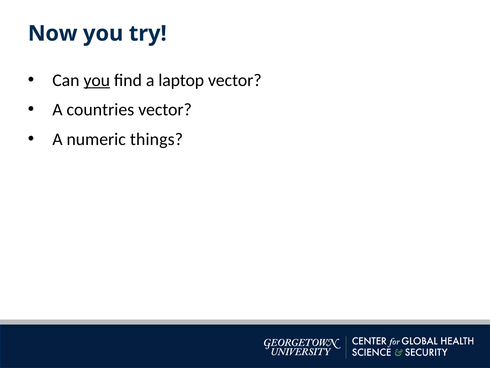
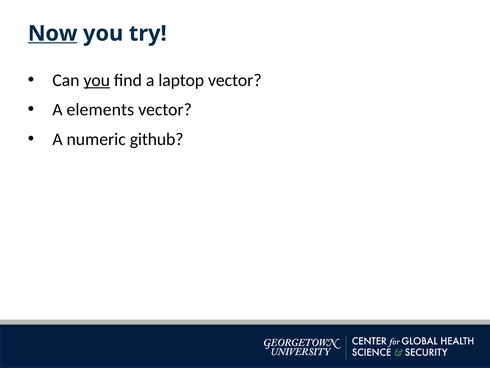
Now underline: none -> present
countries: countries -> elements
things: things -> github
